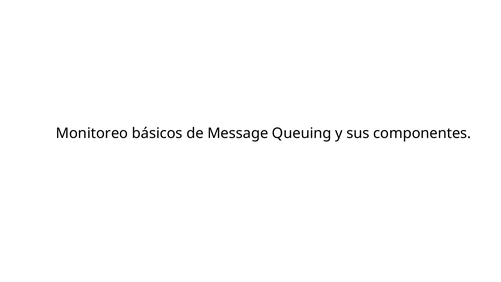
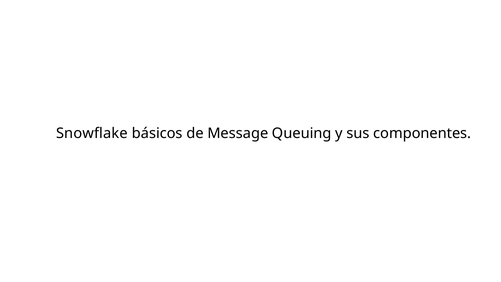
Monitoreo: Monitoreo -> Snowflake
